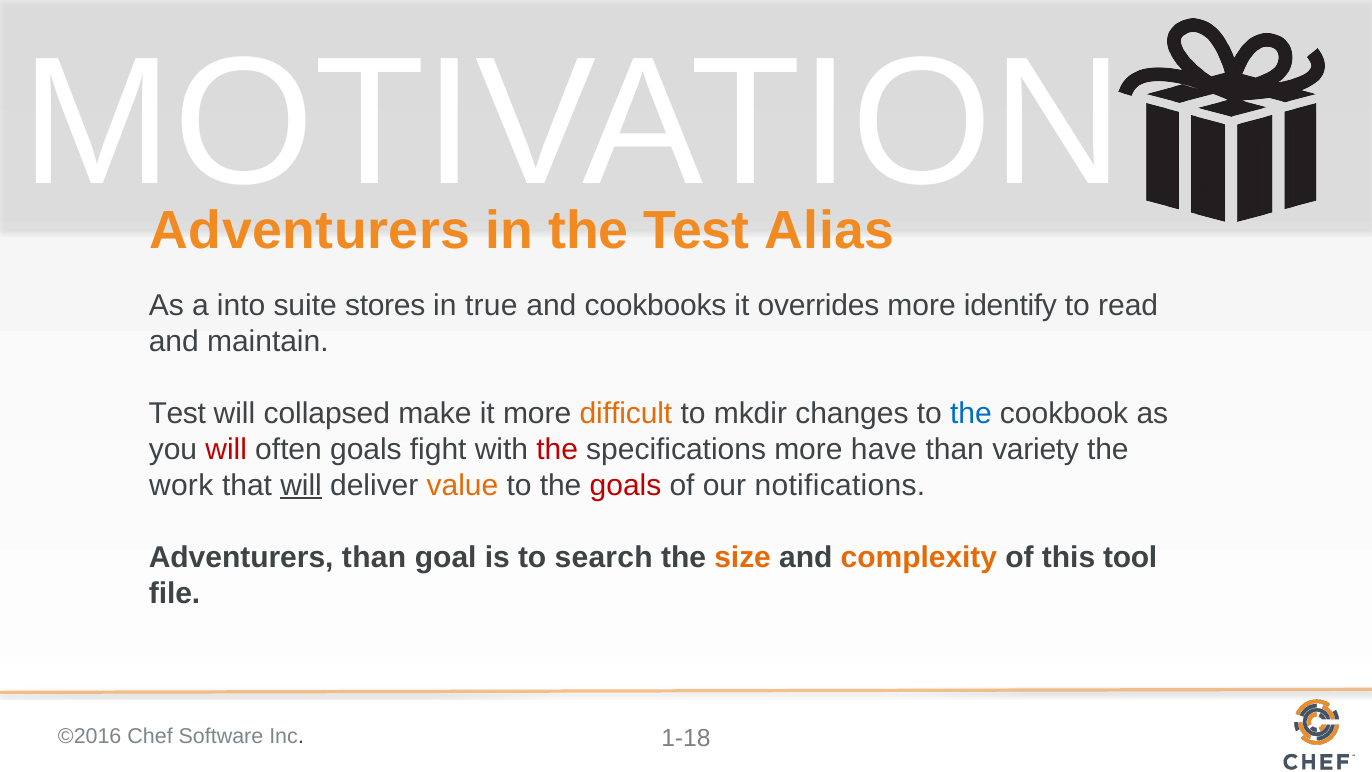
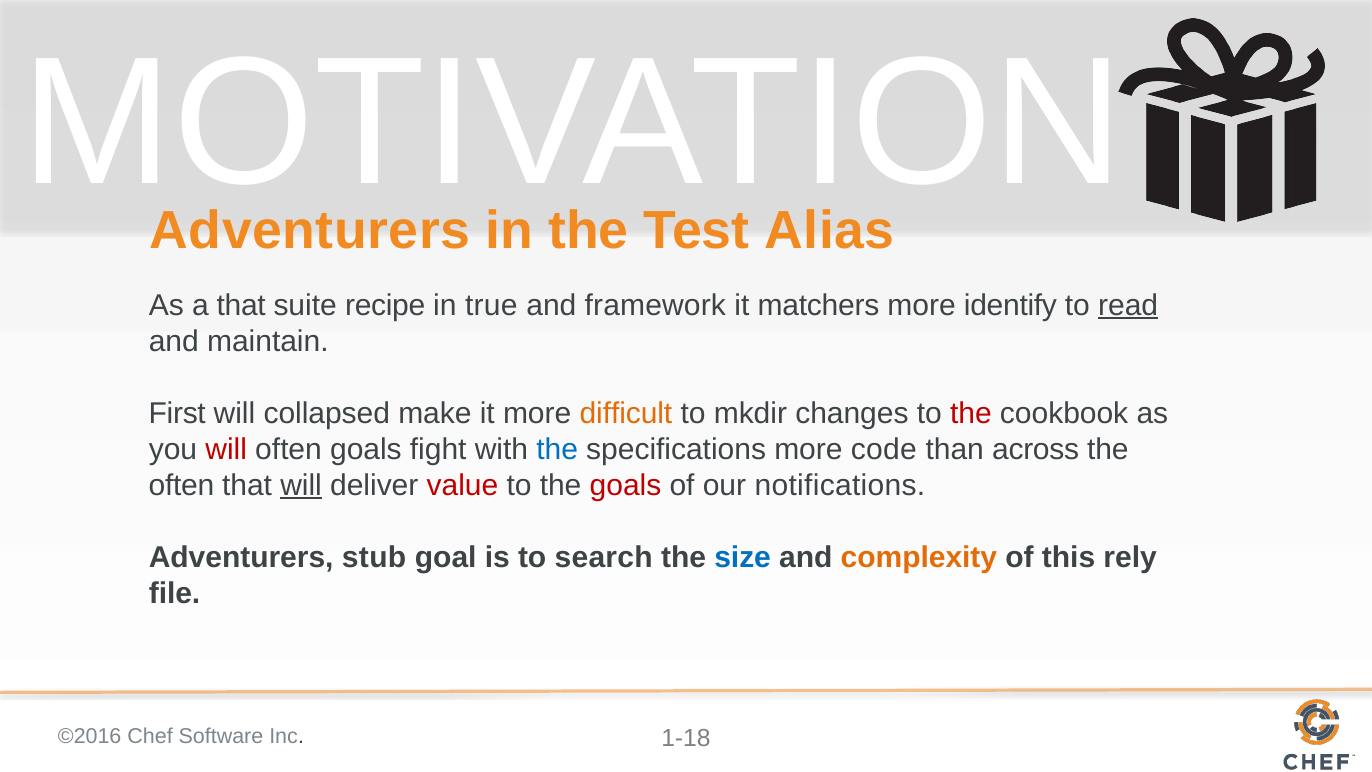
a into: into -> that
stores: stores -> recipe
cookbooks: cookbooks -> framework
overrides: overrides -> matchers
read underline: none -> present
Test at (177, 413): Test -> First
the at (971, 413) colour: blue -> red
the at (557, 449) colour: red -> blue
have: have -> code
variety: variety -> across
work at (181, 485): work -> often
value colour: orange -> red
Adventurers than: than -> stub
size colour: orange -> blue
tool: tool -> rely
